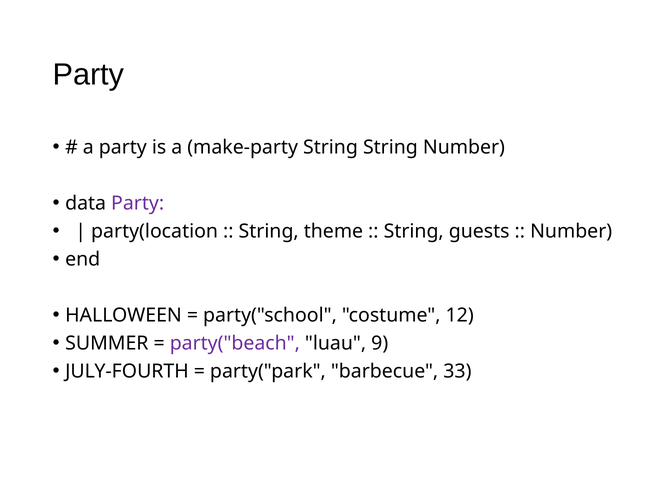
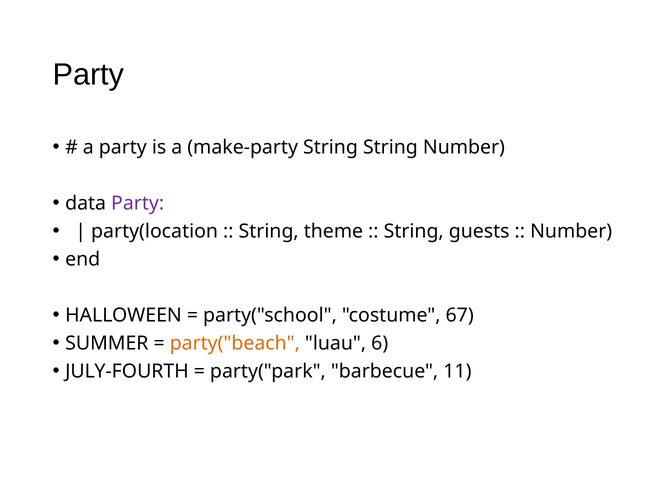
12: 12 -> 67
party("beach colour: purple -> orange
9: 9 -> 6
33: 33 -> 11
